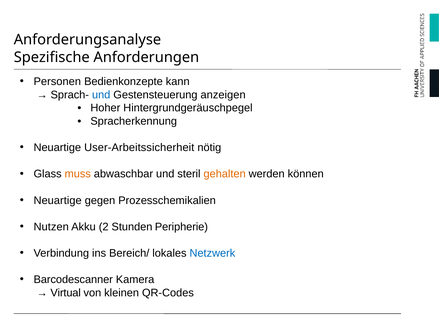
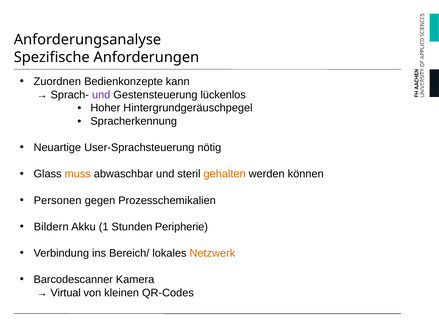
Personen: Personen -> Zuordnen
und at (101, 95) colour: blue -> purple
anzeigen: anzeigen -> lückenlos
User-Arbeitssicherheit: User-Arbeitssicherheit -> User-Sprachsteuerung
Neuartige at (58, 200): Neuartige -> Personen
Nutzen: Nutzen -> Bildern
2: 2 -> 1
Netzwerk colour: blue -> orange
